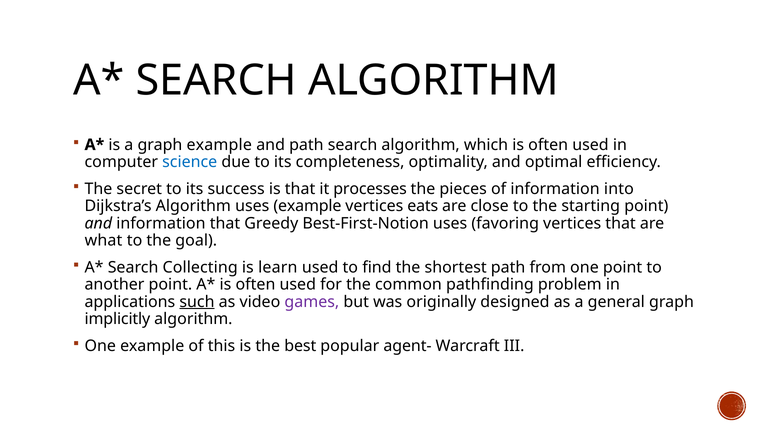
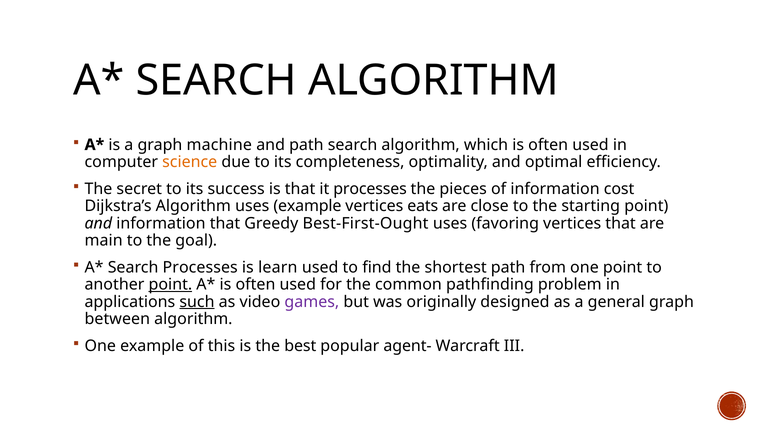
graph example: example -> machine
science colour: blue -> orange
into: into -> cost
Best-First-Notion: Best-First-Notion -> Best-First-Ought
what: what -> main
Search Collecting: Collecting -> Processes
point at (170, 285) underline: none -> present
implicitly: implicitly -> between
